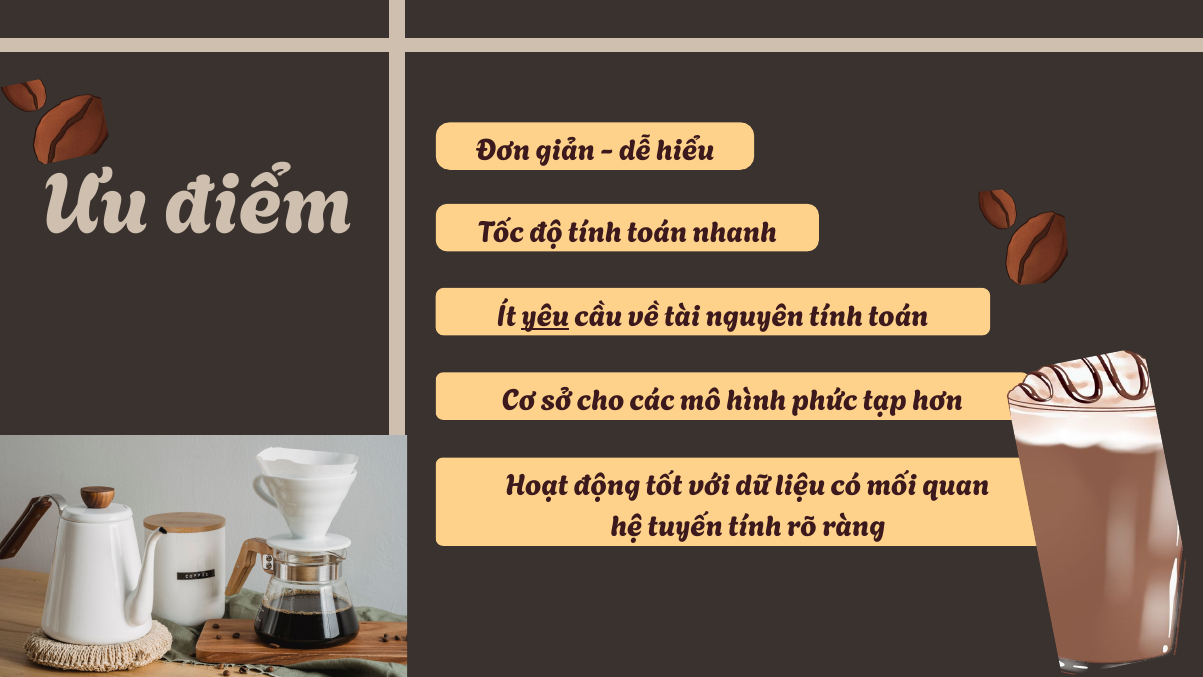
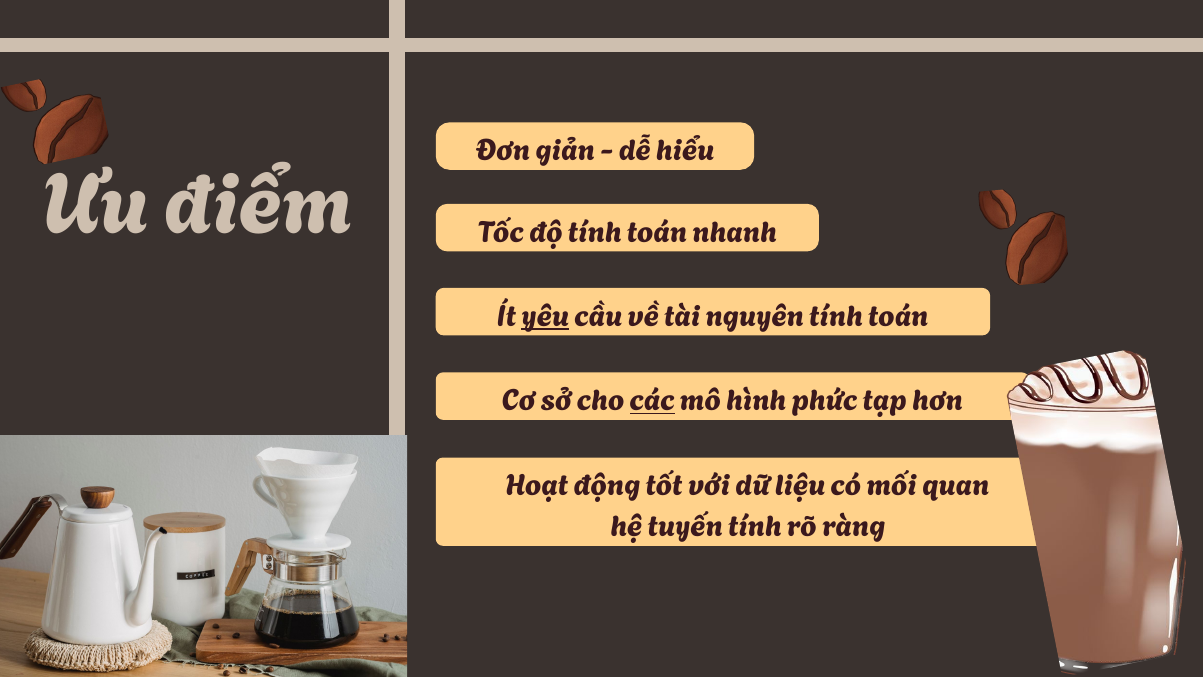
các underline: none -> present
